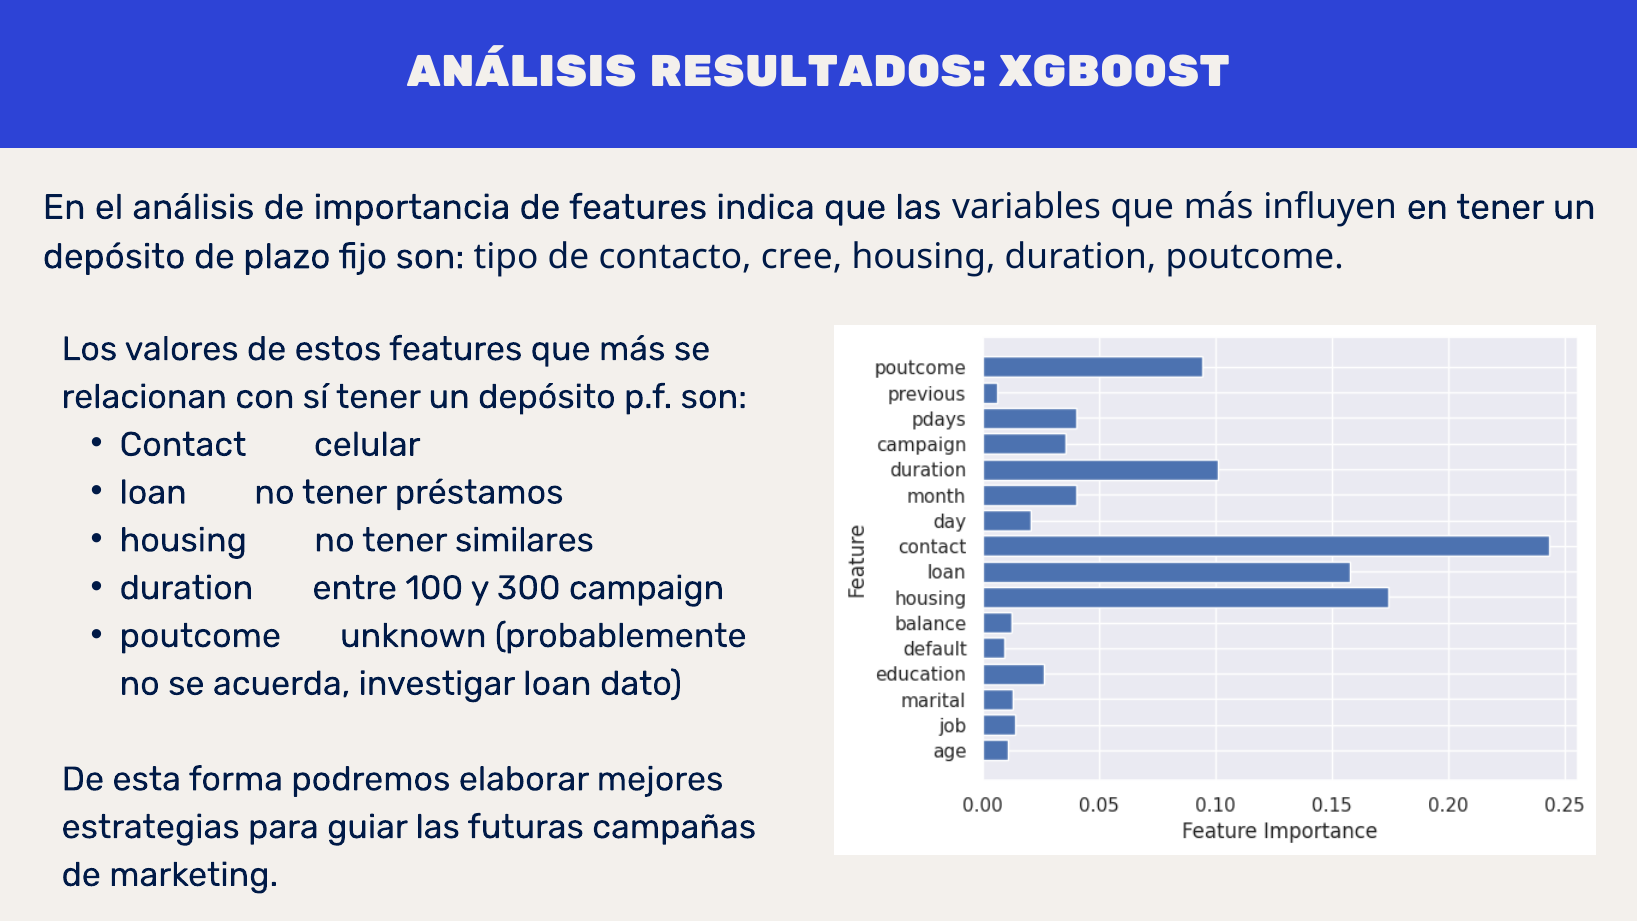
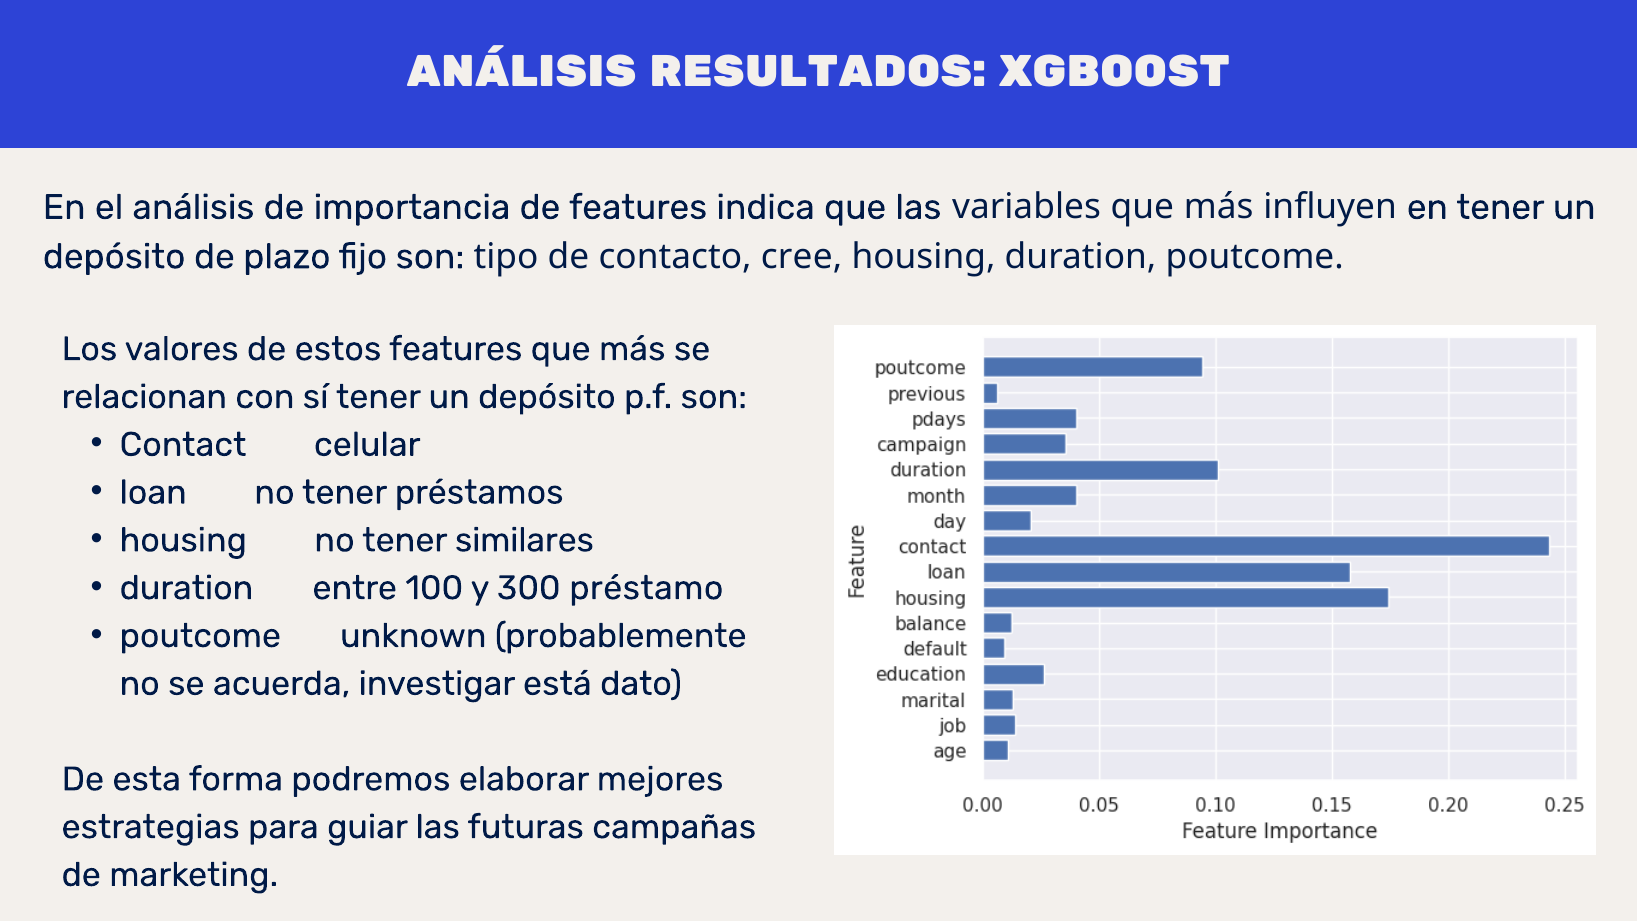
campaign: campaign -> préstamo
investigar loan: loan -> está
